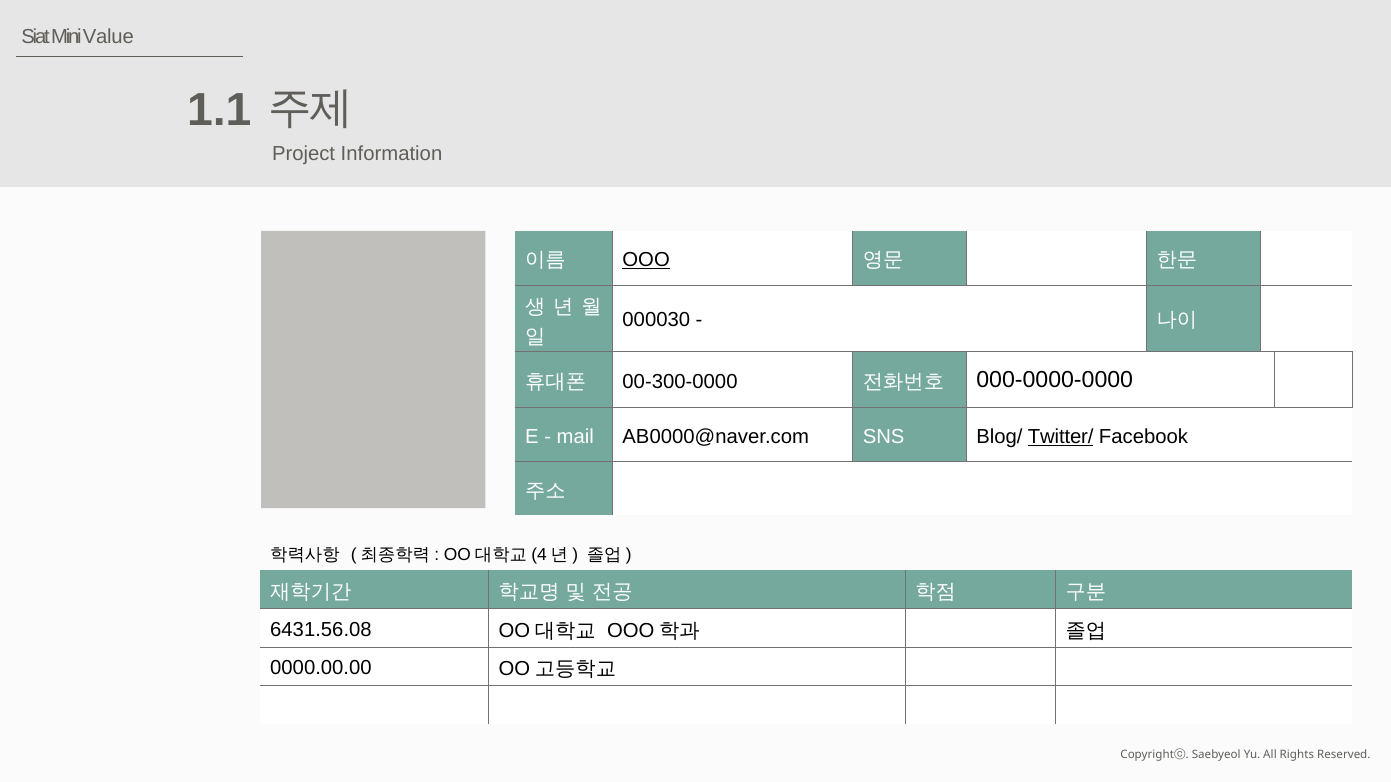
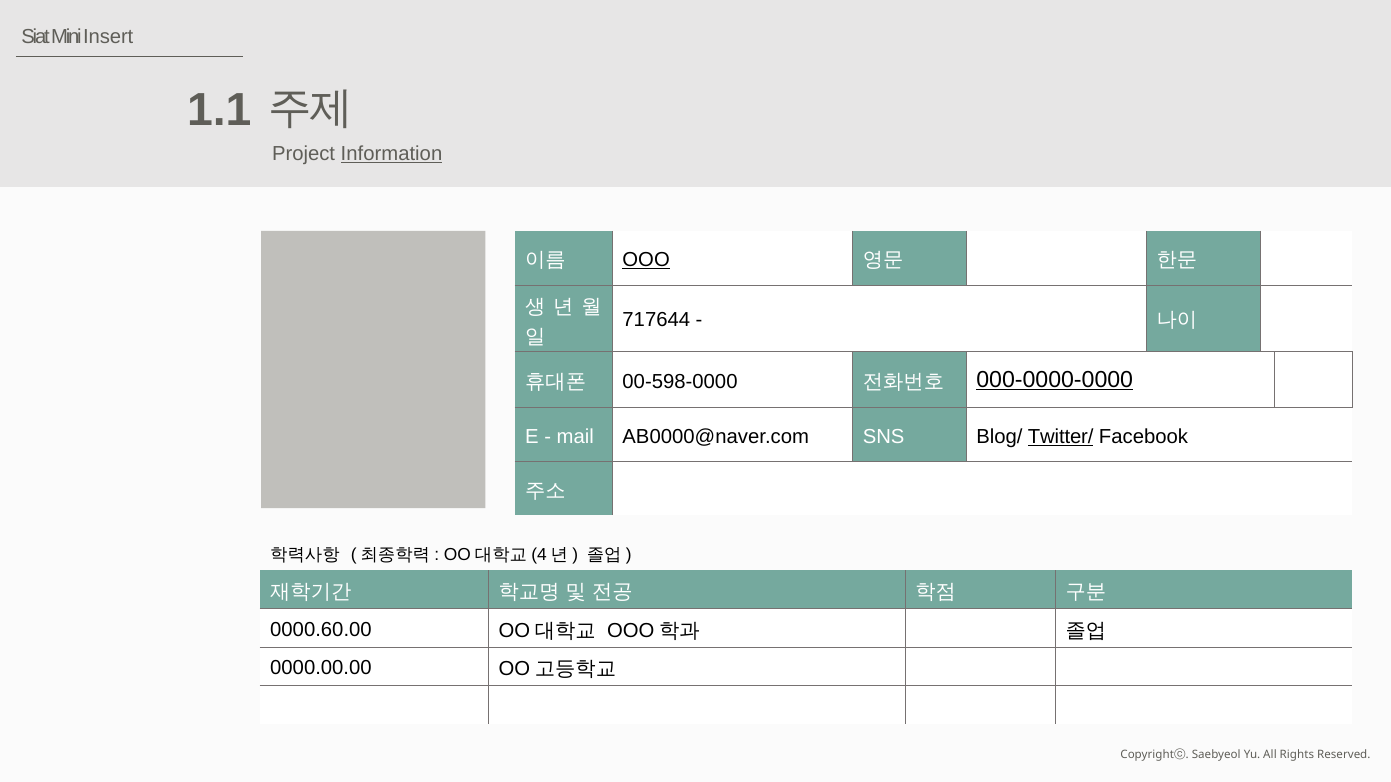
Value: Value -> Insert
Information underline: none -> present
000030: 000030 -> 717644
00-300-0000: 00-300-0000 -> 00-598-0000
000-0000-0000 underline: none -> present
6431.56.08: 6431.56.08 -> 0000.60.00
